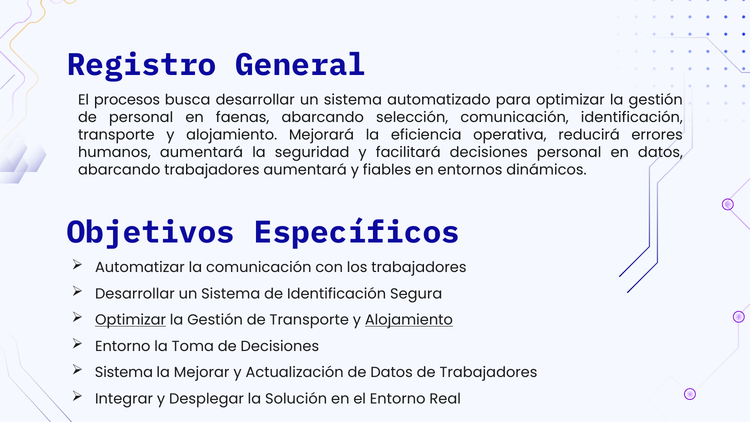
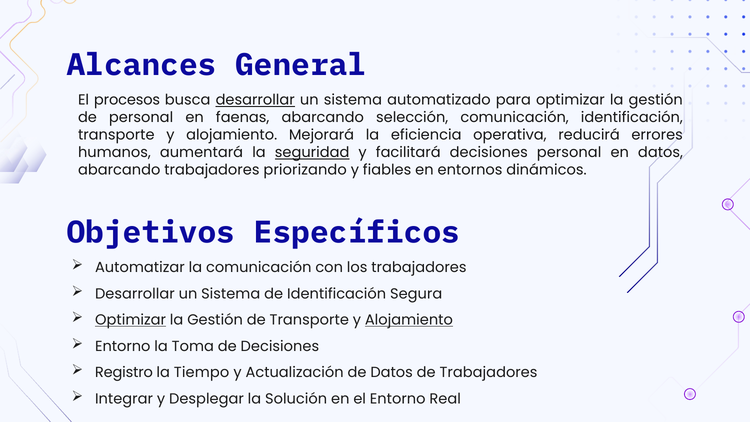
Registro: Registro -> Alcances
desarrollar at (255, 100) underline: none -> present
seguridad underline: none -> present
trabajadores aumentará: aumentará -> priorizando
Sistema at (124, 372): Sistema -> Registro
Mejorar: Mejorar -> Tiempo
